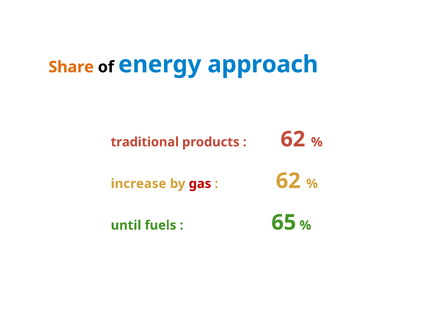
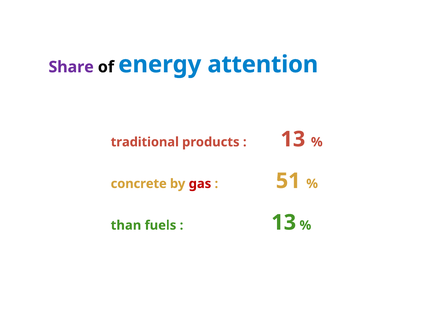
Share colour: orange -> purple
approach: approach -> attention
62 at (293, 139): 62 -> 13
increase: increase -> concrete
62 at (288, 181): 62 -> 51
until: until -> than
65 at (284, 222): 65 -> 13
